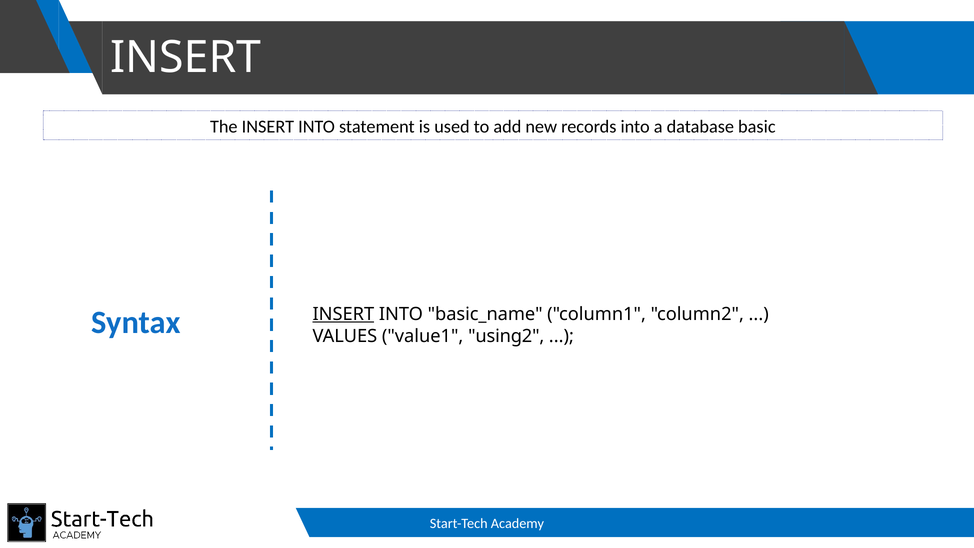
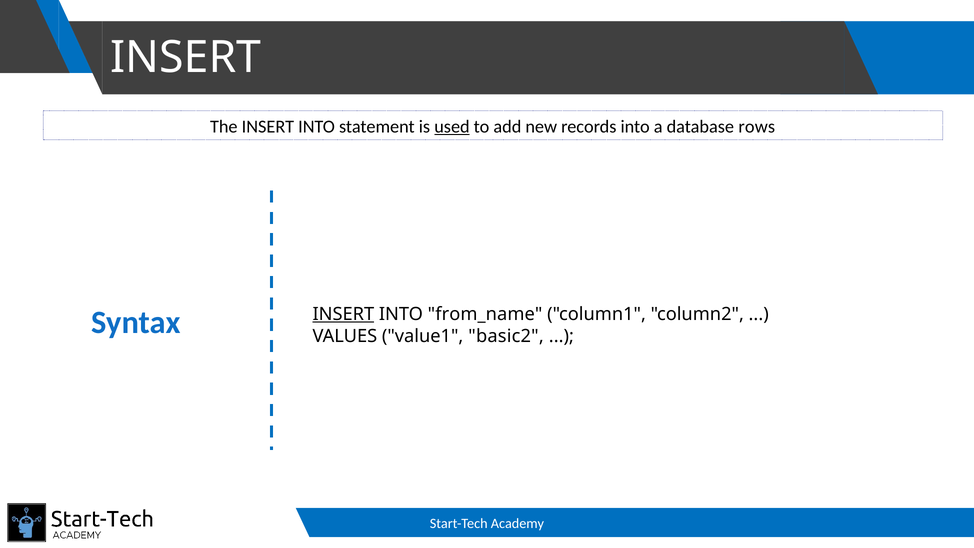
used underline: none -> present
basic: basic -> rows
basic_name: basic_name -> from_name
using2: using2 -> basic2
